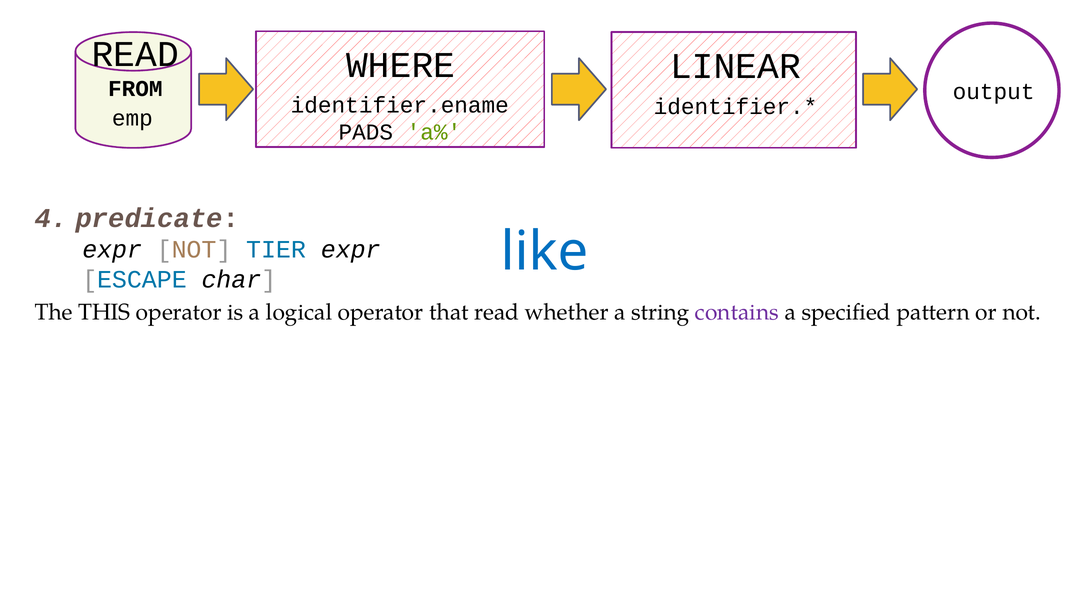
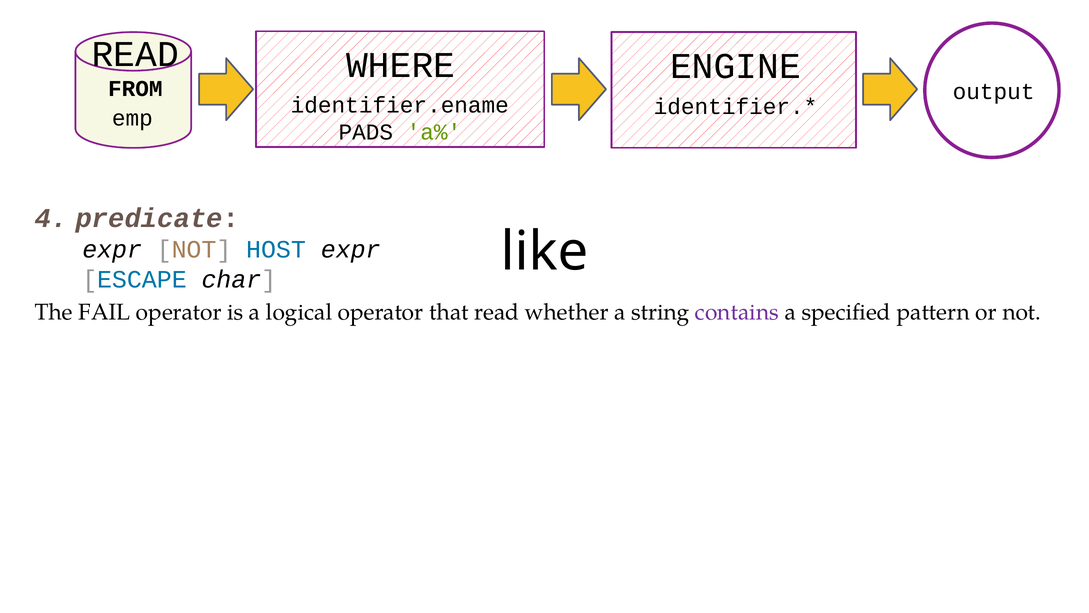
LINEAR: LINEAR -> ENGINE
like colour: blue -> black
TIER: TIER -> HOST
THIS: THIS -> FAIL
